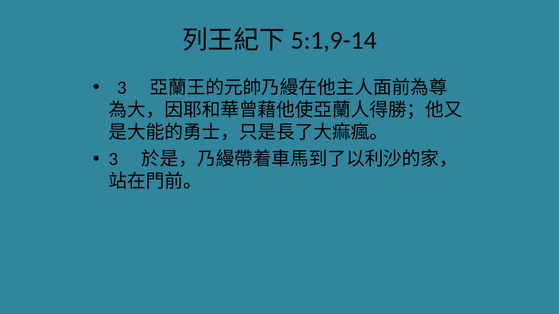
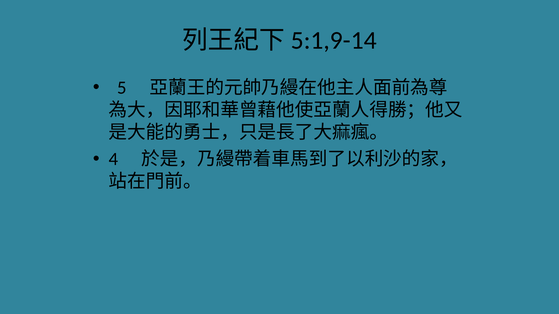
3 at (122, 88): 3 -> 5
3 at (113, 159): 3 -> 4
